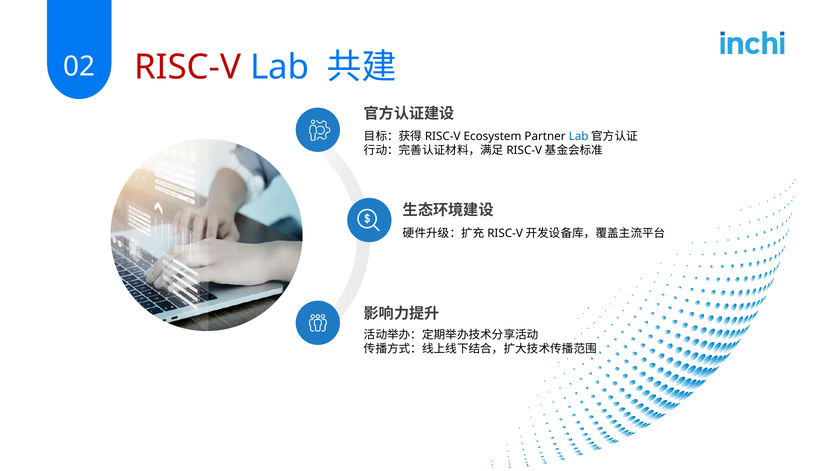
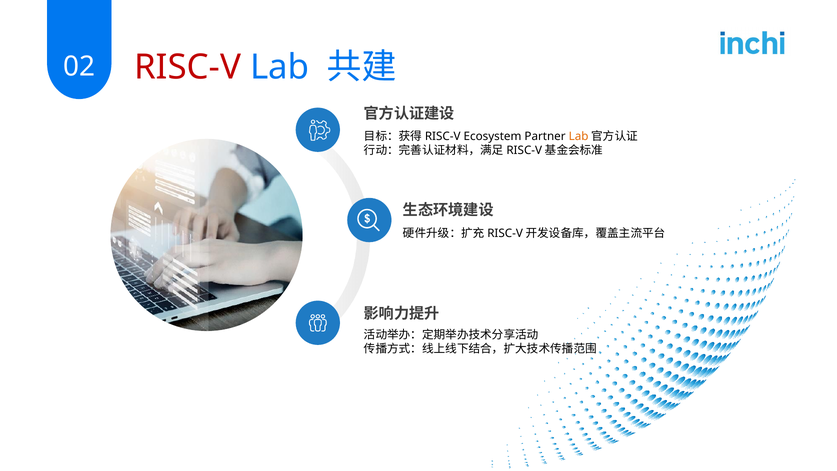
Lab at (579, 136) colour: blue -> orange
